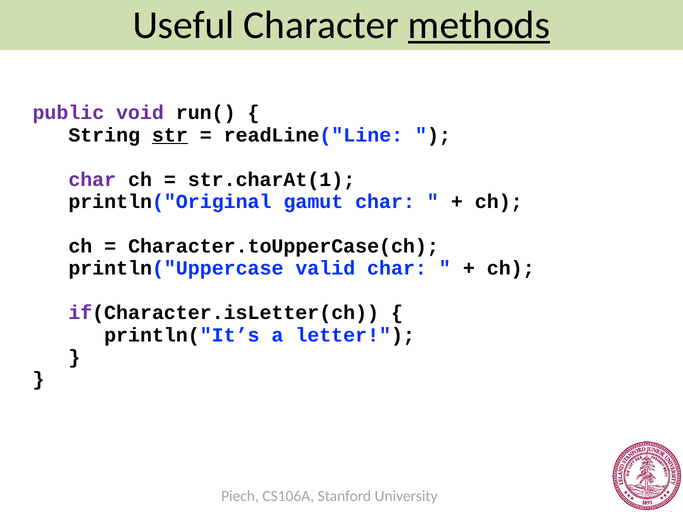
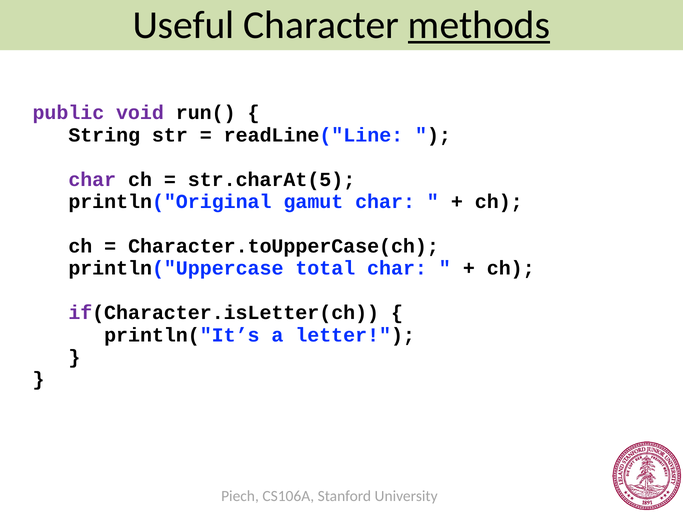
str underline: present -> none
str.charAt(1: str.charAt(1 -> str.charAt(5
valid: valid -> total
